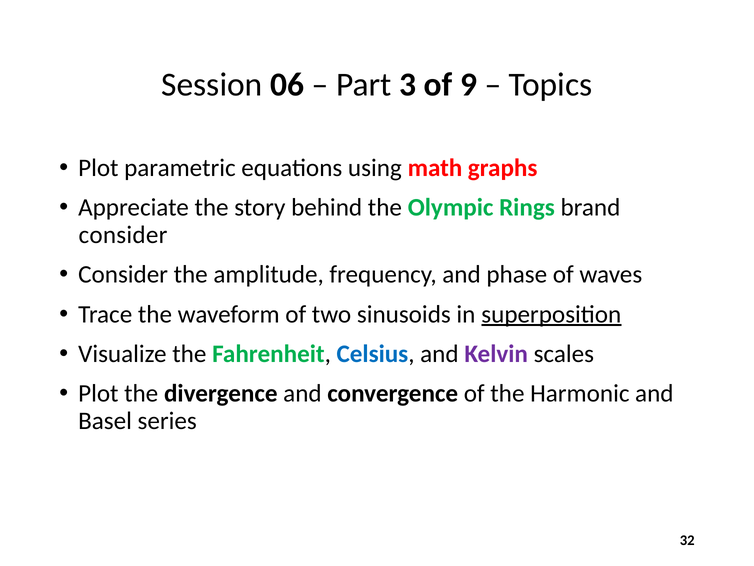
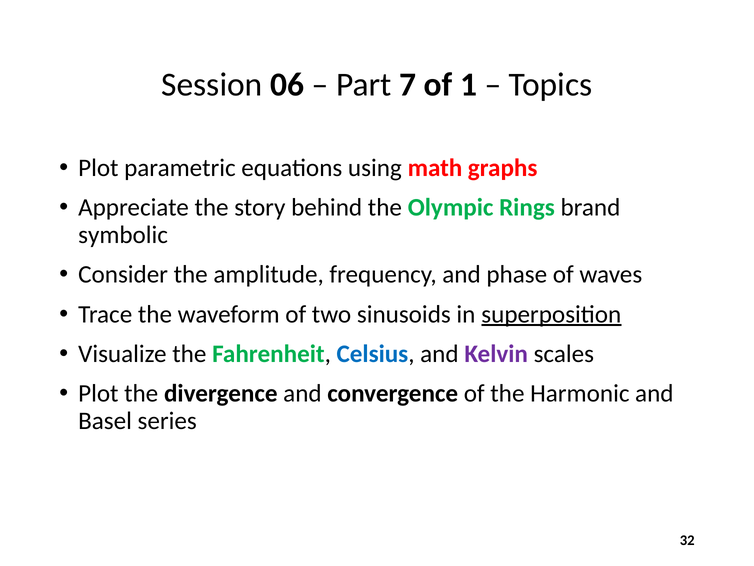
3: 3 -> 7
9: 9 -> 1
consider at (123, 235): consider -> symbolic
